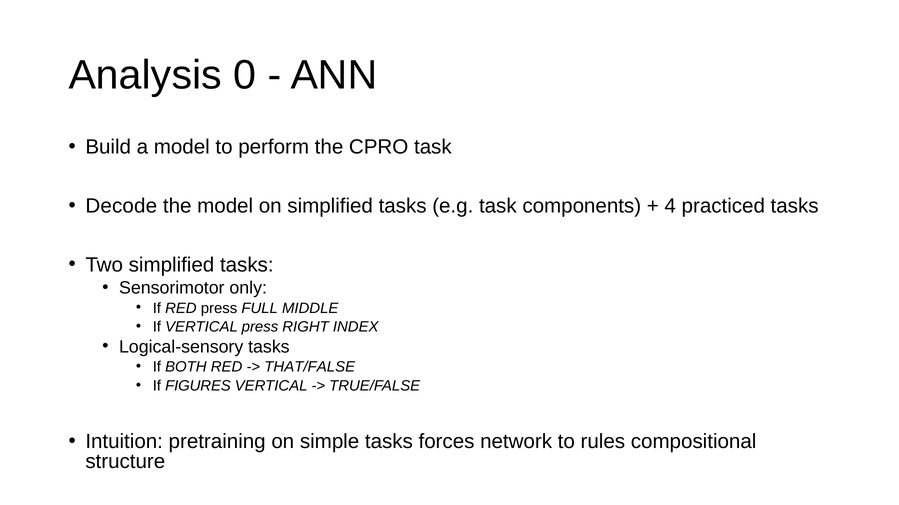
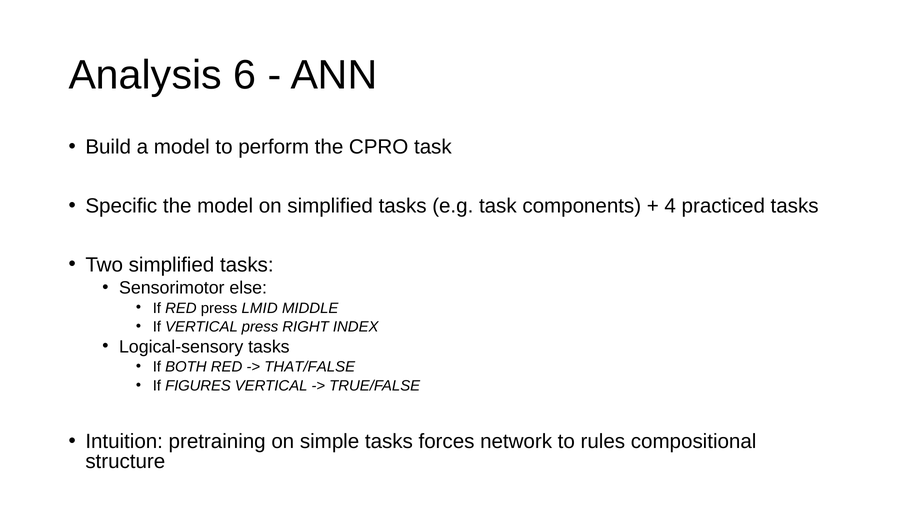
0: 0 -> 6
Decode: Decode -> Specific
only: only -> else
FULL: FULL -> LMID
